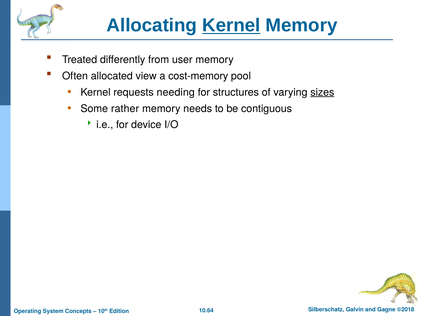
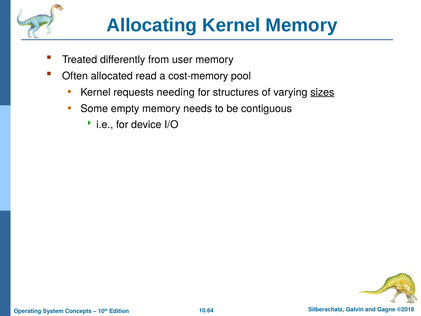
Kernel at (231, 25) underline: present -> none
view: view -> read
rather: rather -> empty
